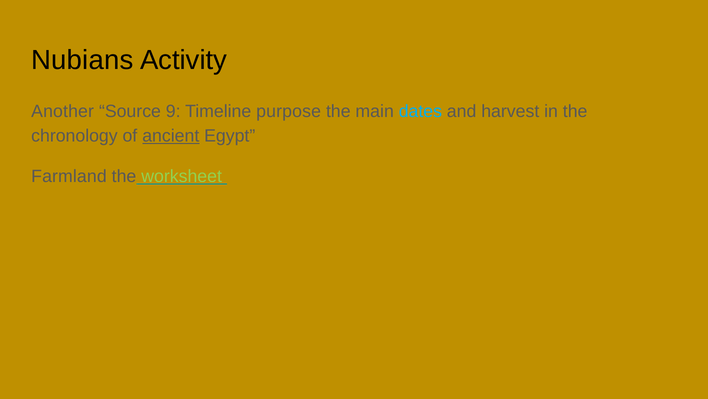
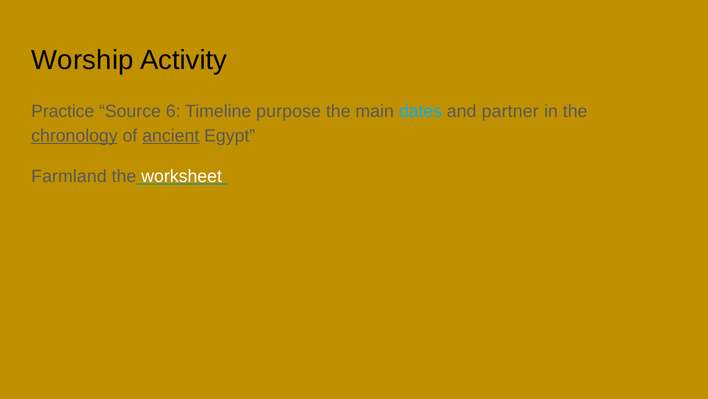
Nubians: Nubians -> Worship
Another: Another -> Practice
9: 9 -> 6
harvest: harvest -> partner
chronology underline: none -> present
worksheet colour: light green -> white
